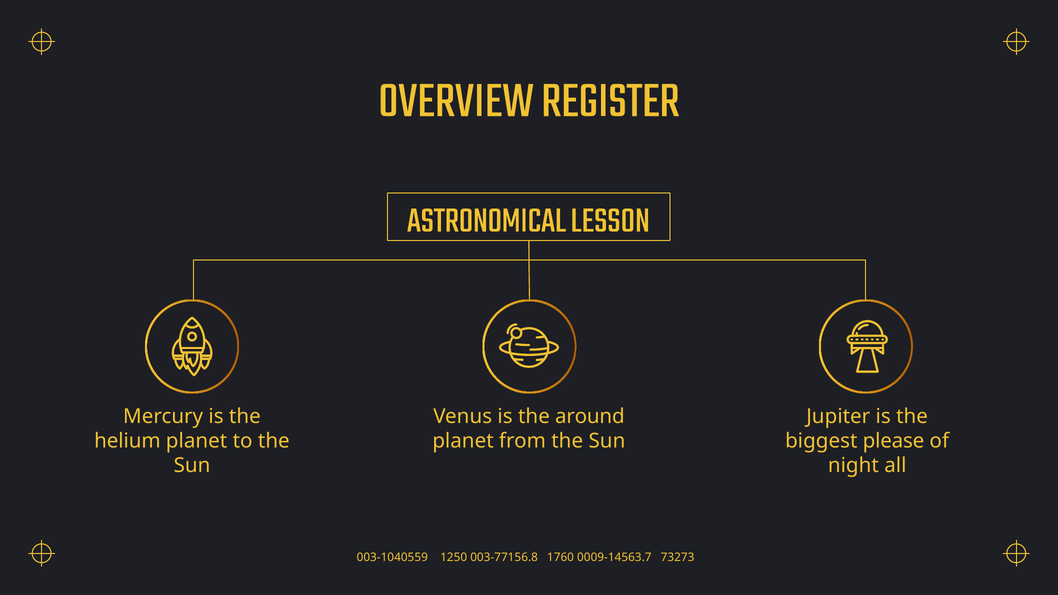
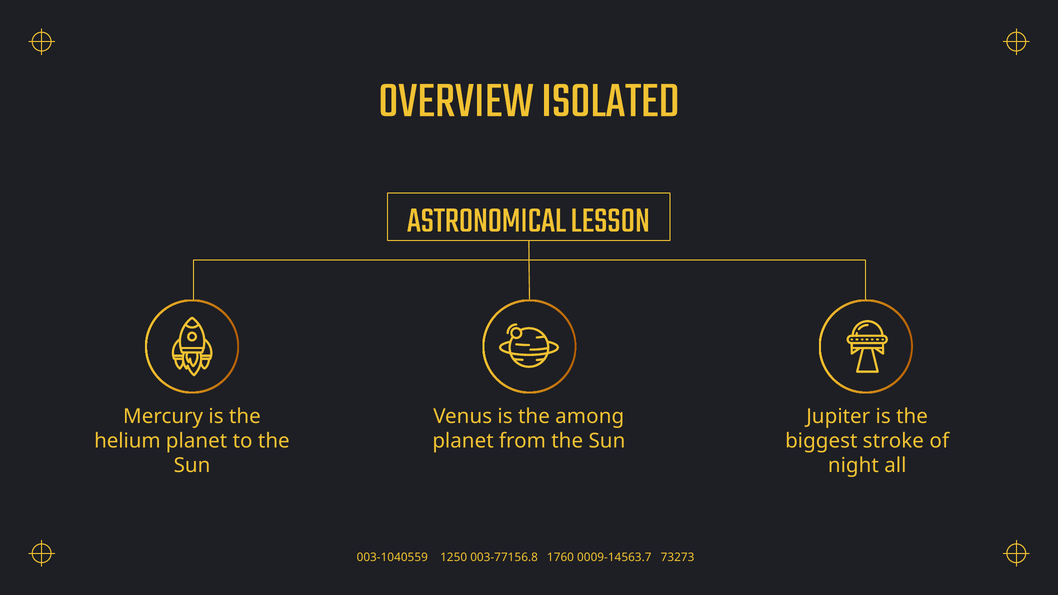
REGISTER: REGISTER -> ISOLATED
around: around -> among
please: please -> stroke
